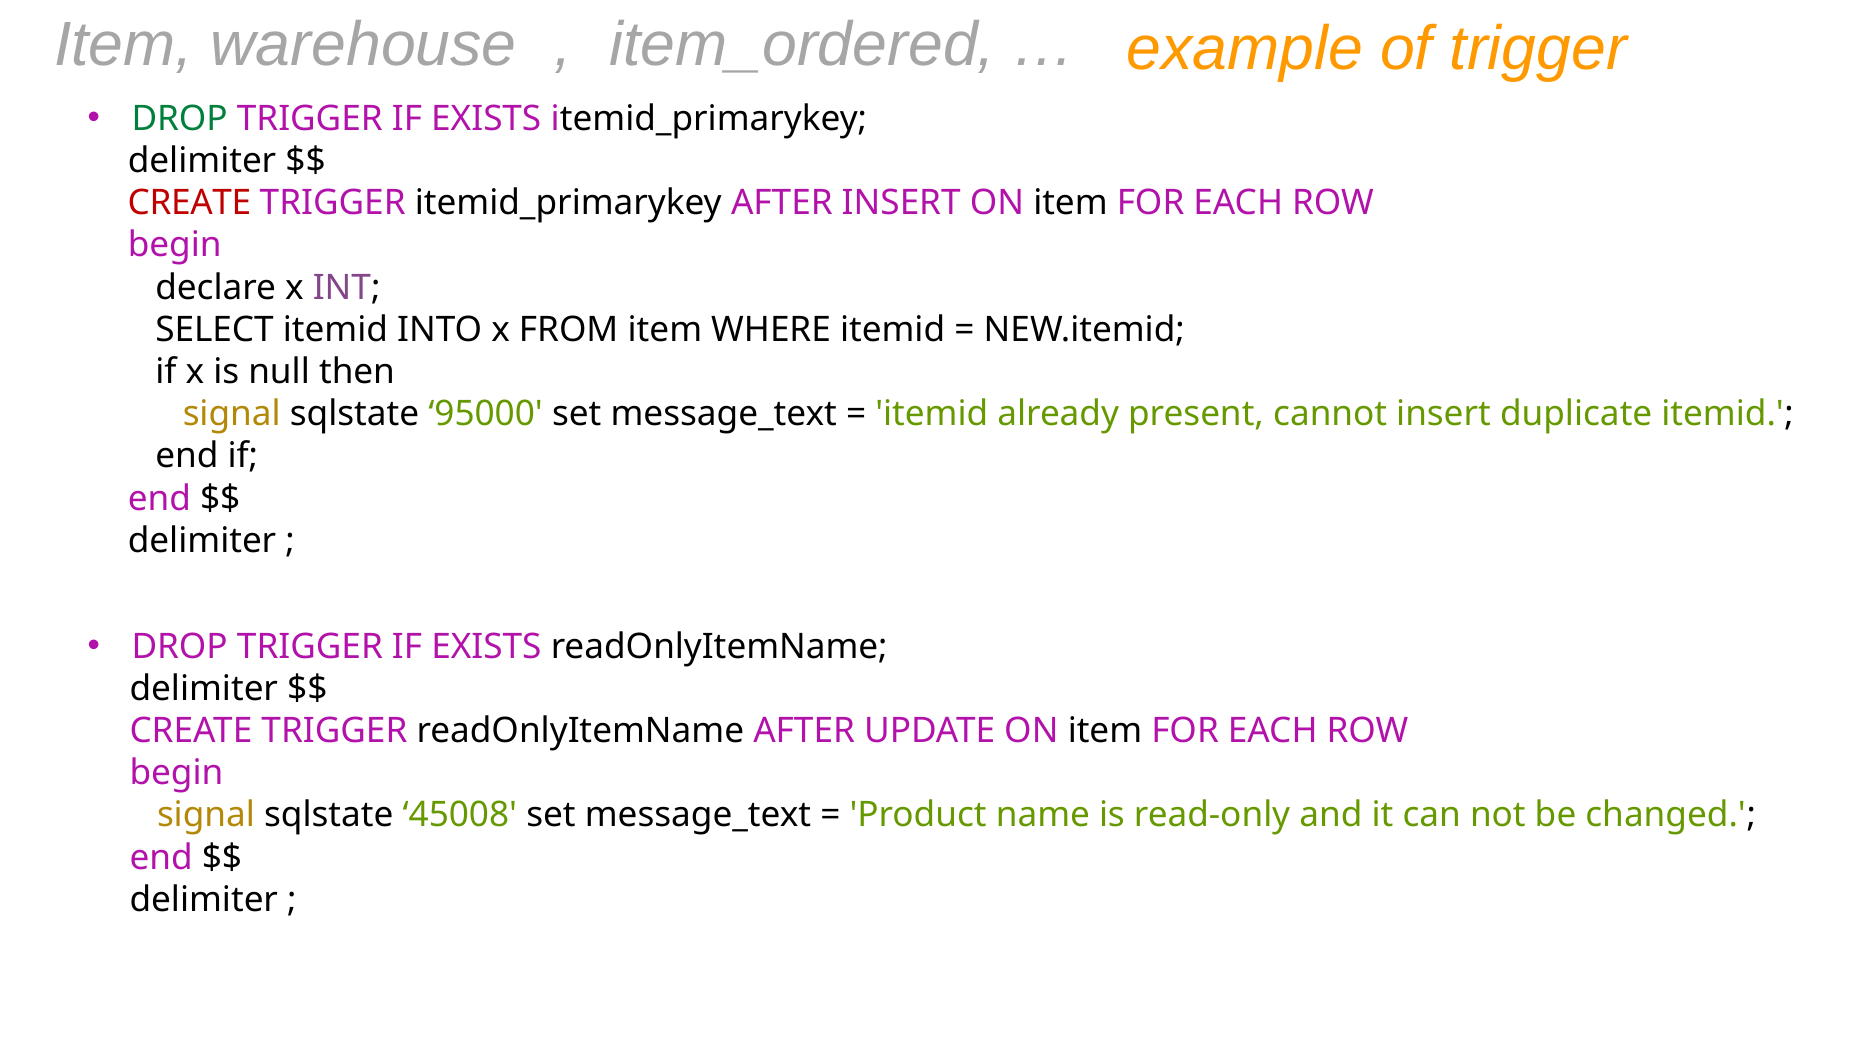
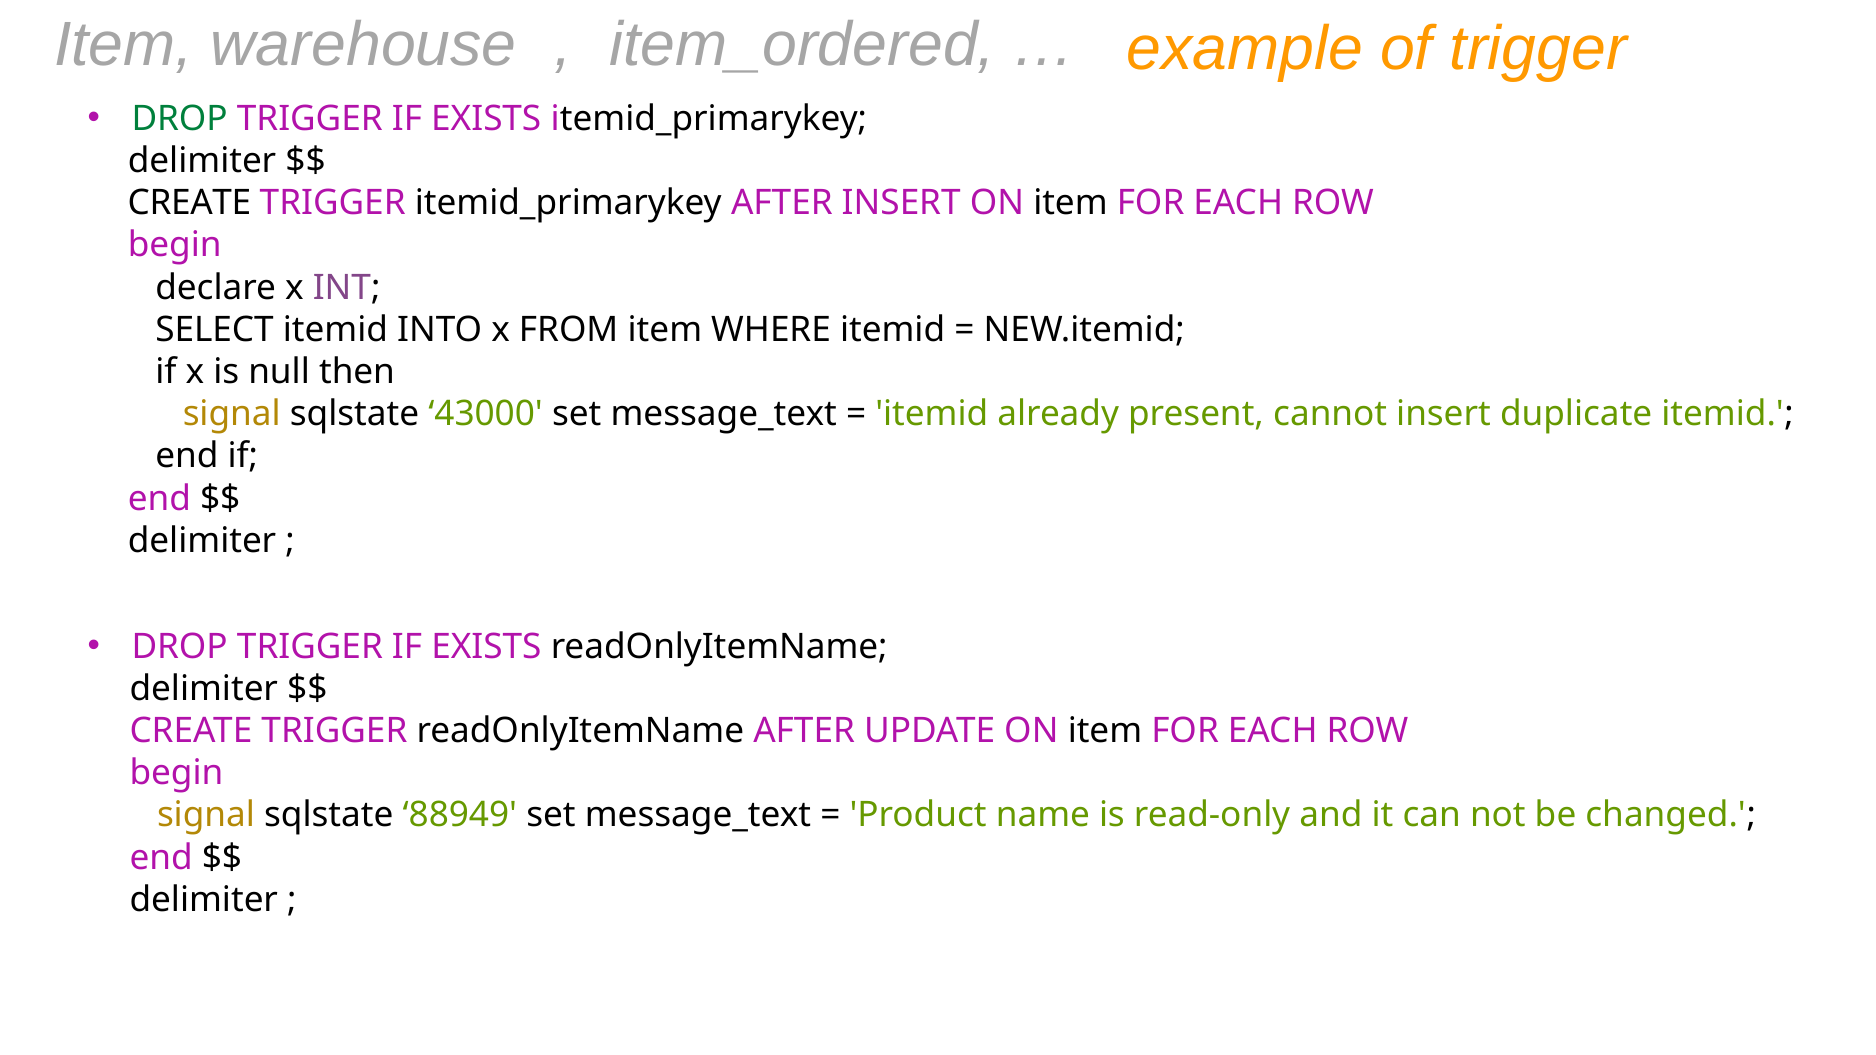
CREATE at (189, 203) colour: red -> black
95000: 95000 -> 43000
45008: 45008 -> 88949
